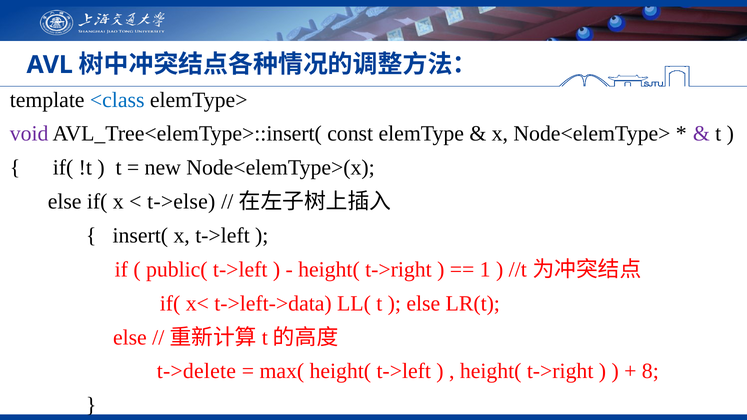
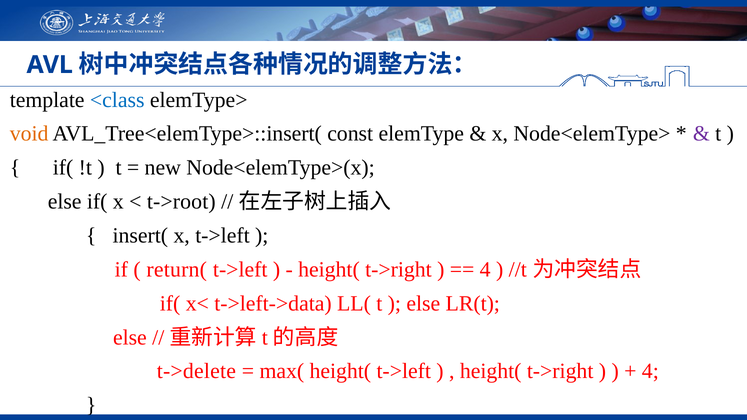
void colour: purple -> orange
t->else: t->else -> t->root
public(: public( -> return(
1 at (485, 270): 1 -> 4
8 at (650, 371): 8 -> 4
